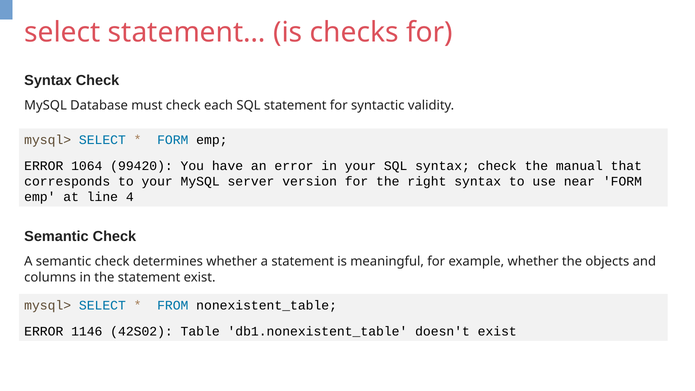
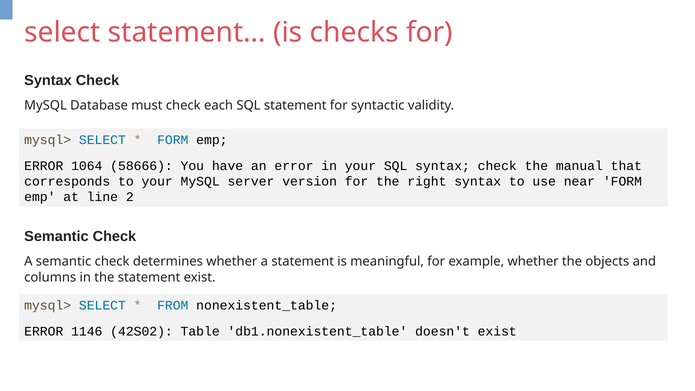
99420: 99420 -> 58666
4: 4 -> 2
